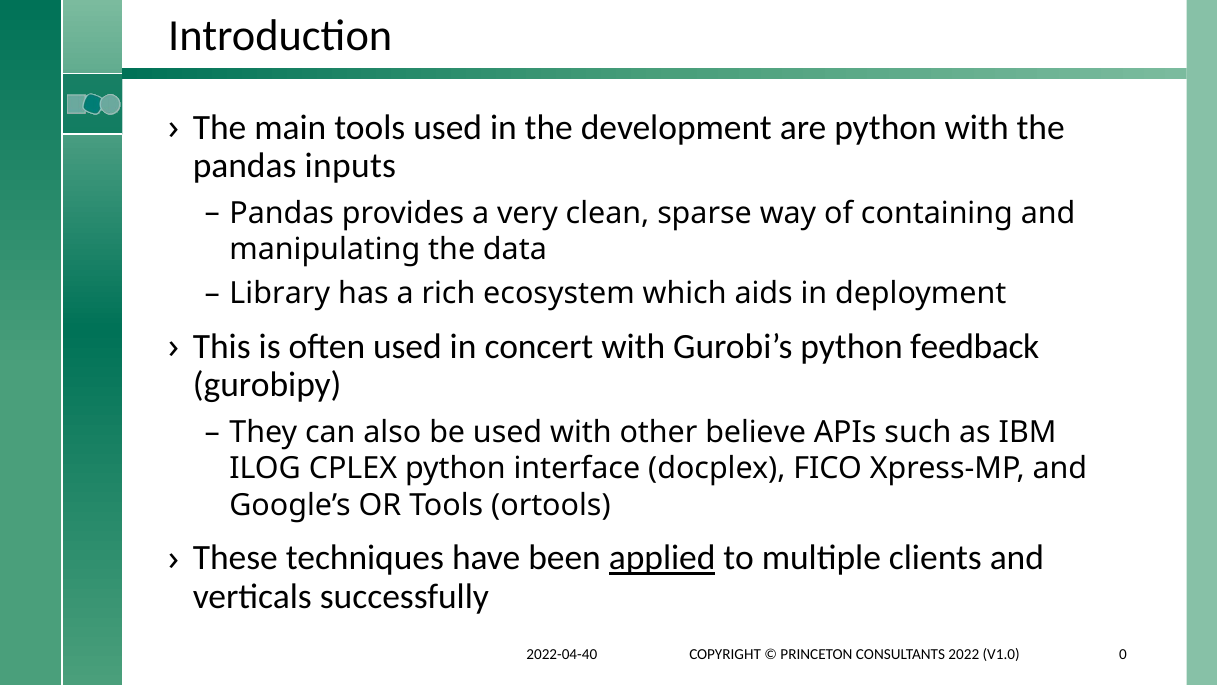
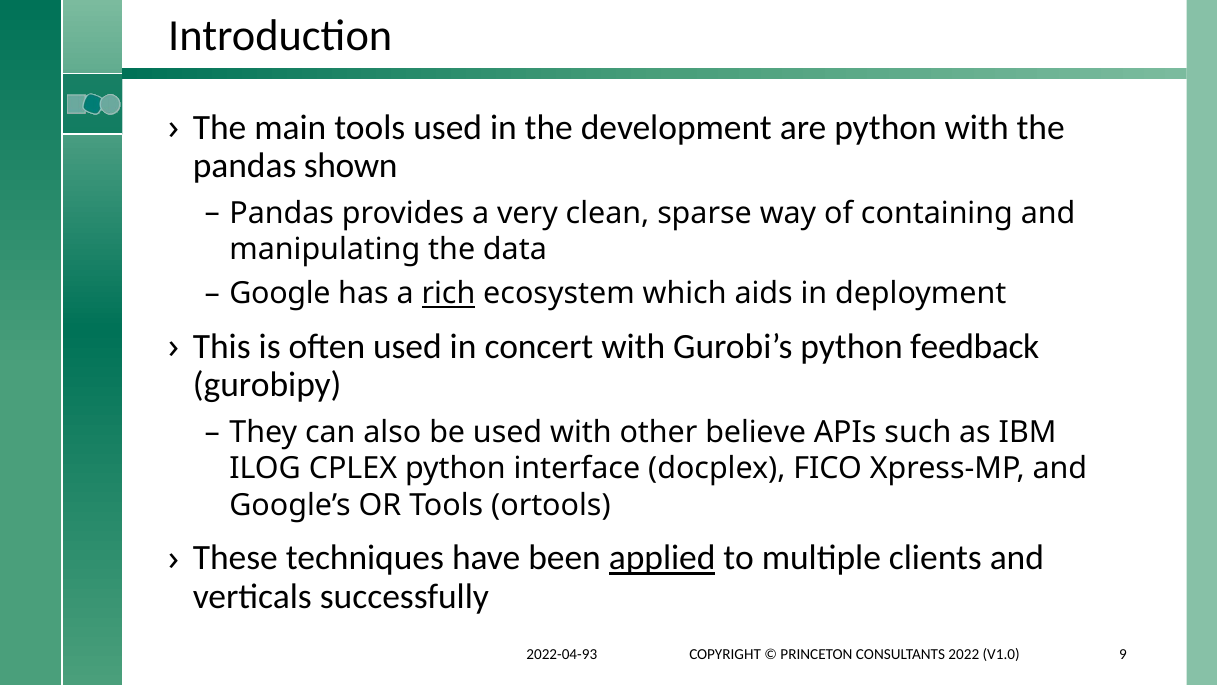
inputs: inputs -> shown
Library: Library -> Google
rich underline: none -> present
0: 0 -> 9
2022-04-40: 2022-04-40 -> 2022-04-93
